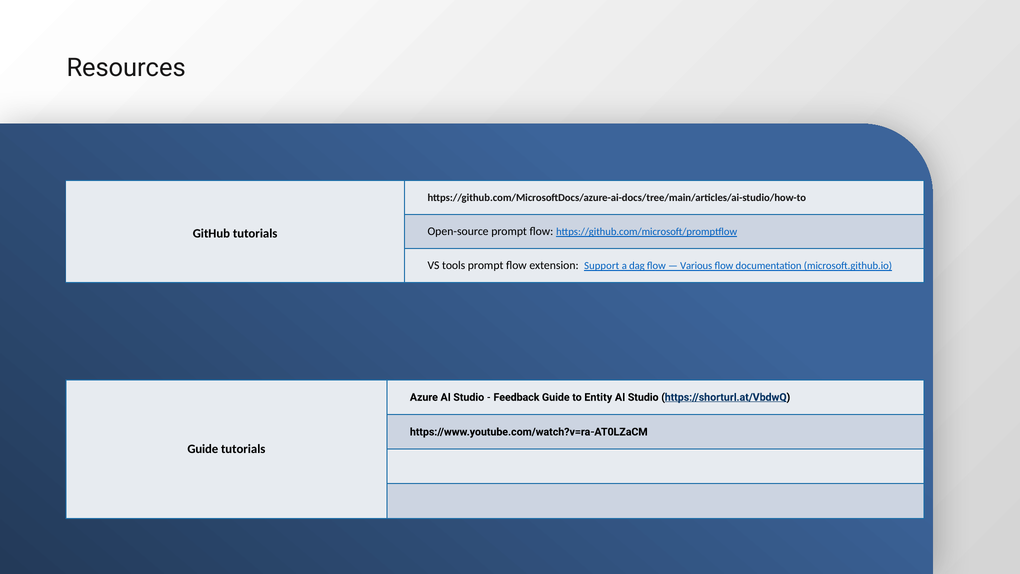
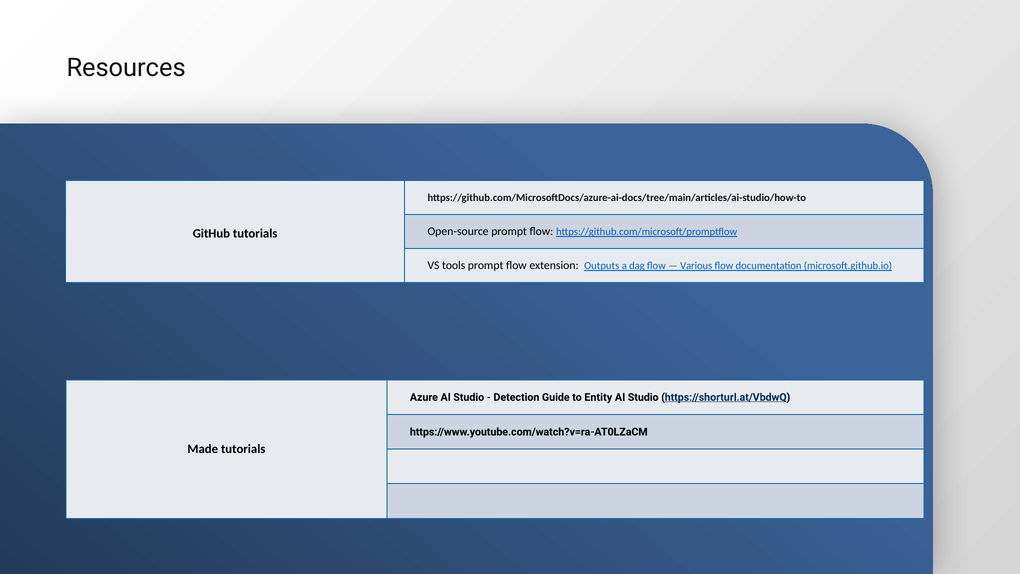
Support: Support -> Outputs
Feedback: Feedback -> Detection
Guide at (203, 449): Guide -> Made
